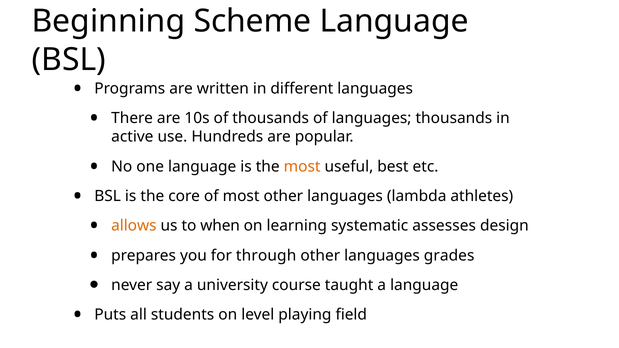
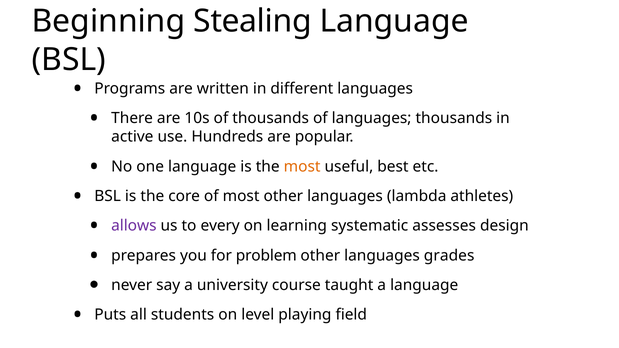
Scheme: Scheme -> Stealing
allows colour: orange -> purple
when: when -> every
through: through -> problem
